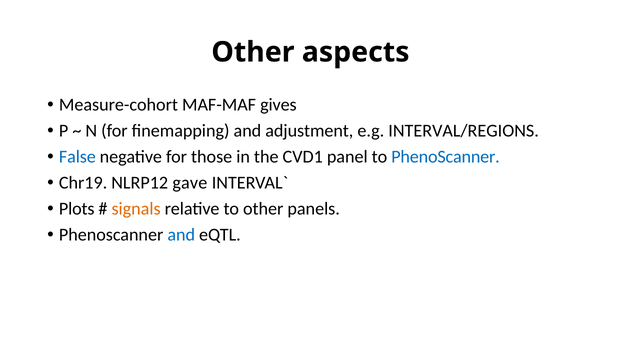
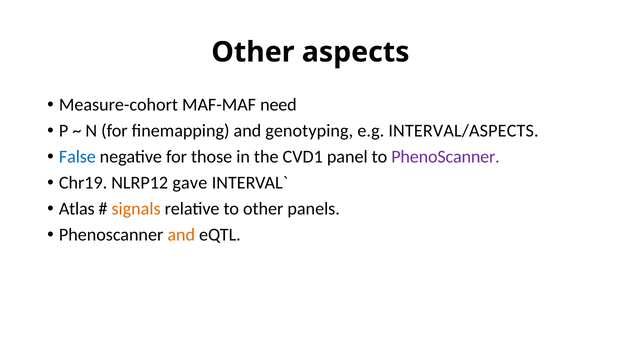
gives: gives -> need
adjustment: adjustment -> genotyping
INTERVAL/REGIONS: INTERVAL/REGIONS -> INTERVAL/ASPECTS
PhenoScanner at (446, 157) colour: blue -> purple
Plots: Plots -> Atlas
and at (181, 235) colour: blue -> orange
